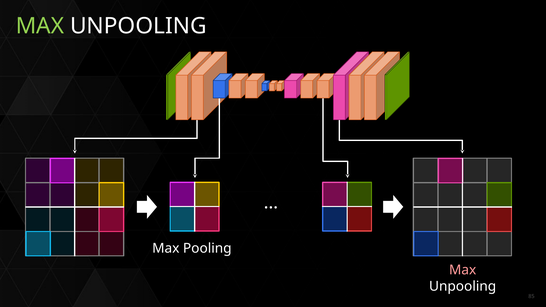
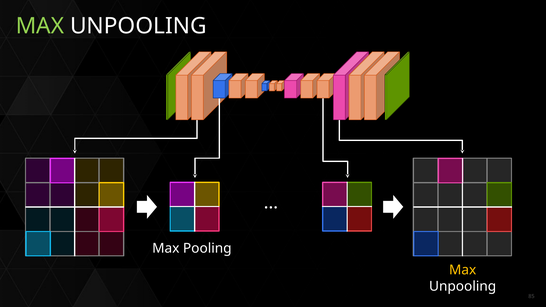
Max at (463, 270) colour: pink -> yellow
